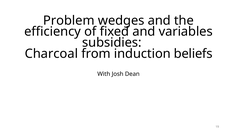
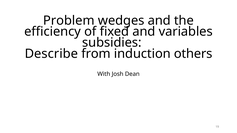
Charcoal: Charcoal -> Describe
beliefs: beliefs -> others
